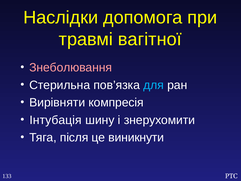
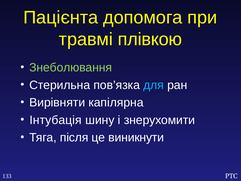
Наслідки: Наслідки -> Пацієнта
вагітної: вагітної -> плівкою
Знеболювання colour: pink -> light green
компресія: компресія -> капілярна
